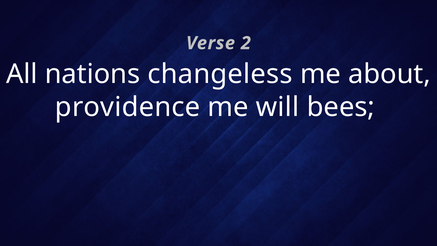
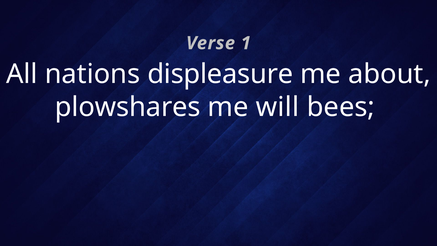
2: 2 -> 1
changeless: changeless -> displeasure
providence: providence -> plowshares
